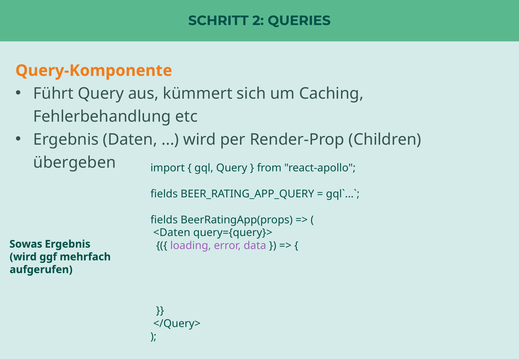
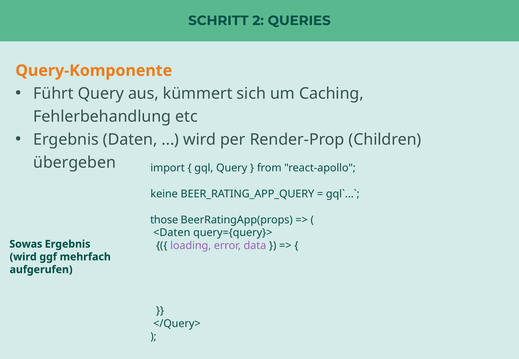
fields at (164, 194): fields -> keine
fields at (164, 220): fields -> those
